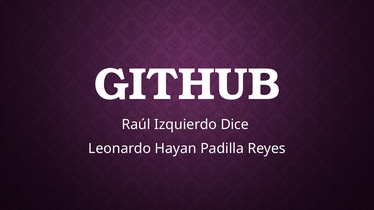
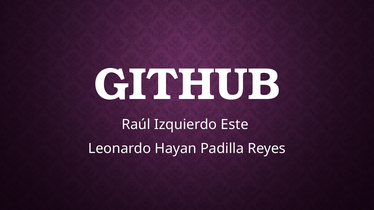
Dice: Dice -> Este
